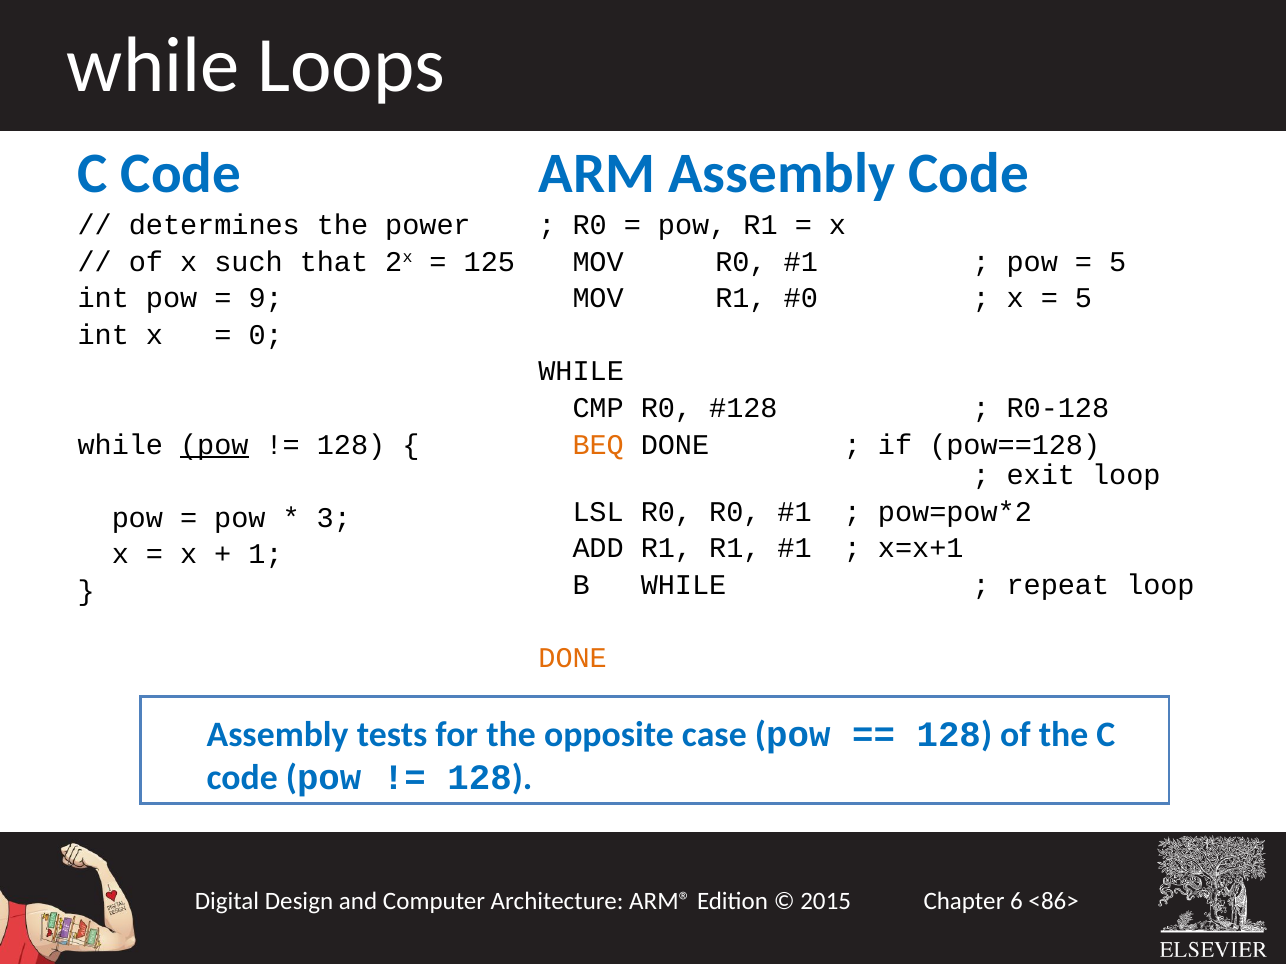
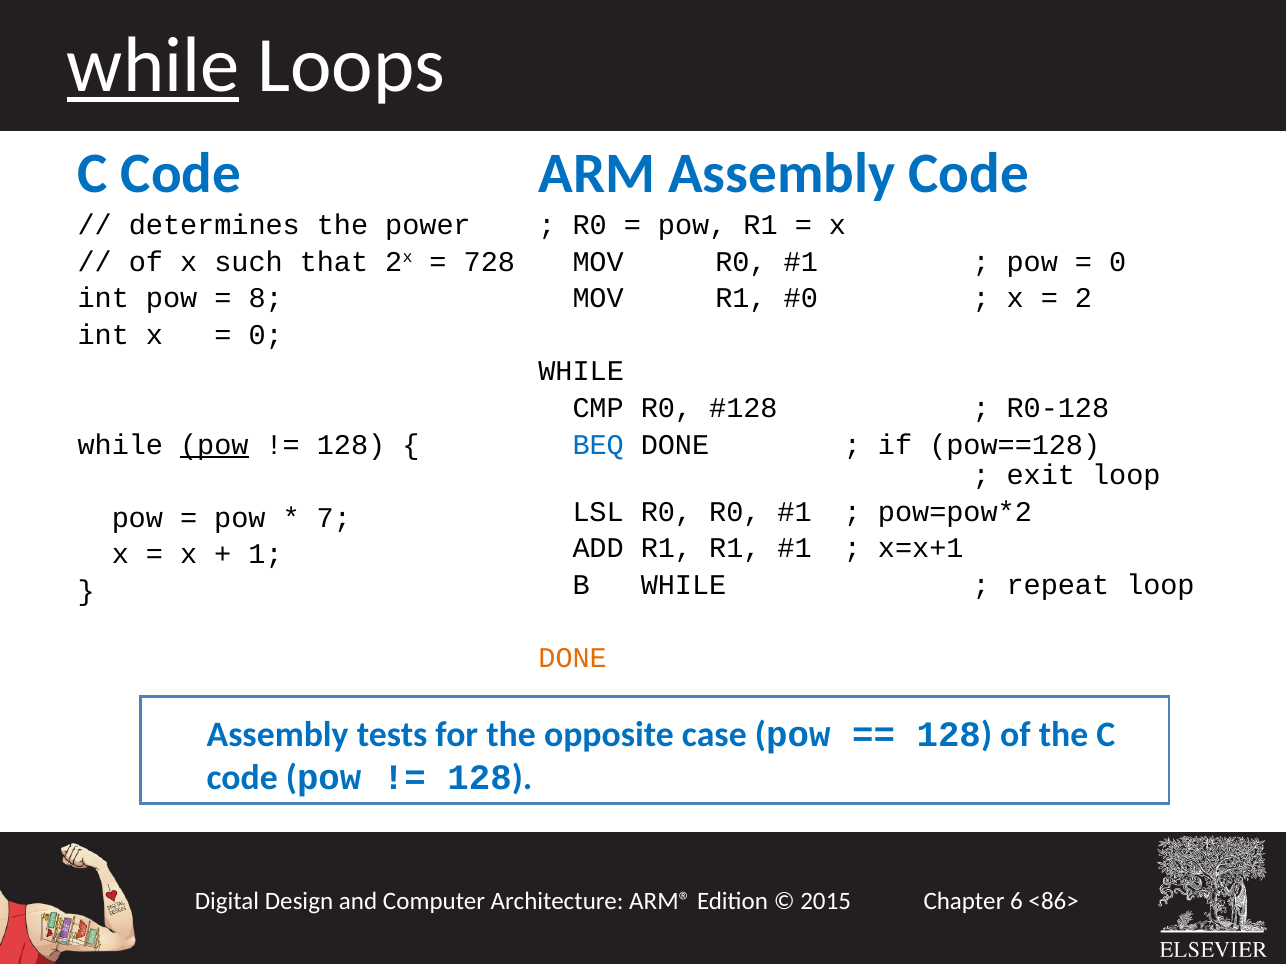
while at (153, 66) underline: none -> present
125: 125 -> 728
5 at (1118, 262): 5 -> 0
9: 9 -> 8
5 at (1083, 299): 5 -> 2
BEQ colour: orange -> blue
3: 3 -> 7
